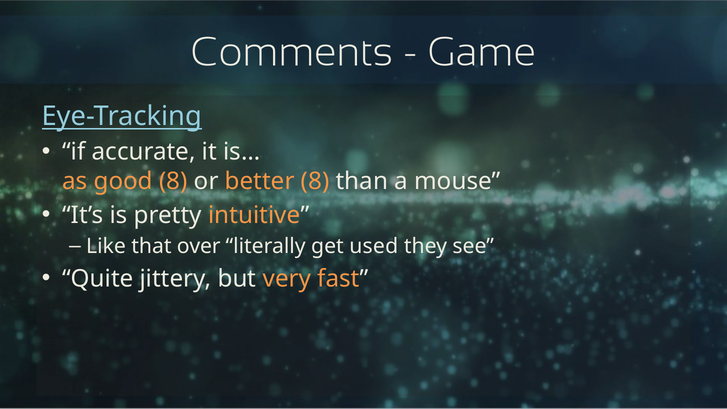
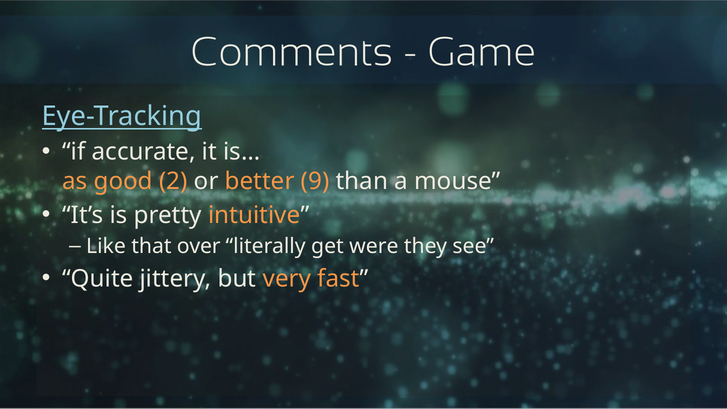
good 8: 8 -> 2
better 8: 8 -> 9
used: used -> were
